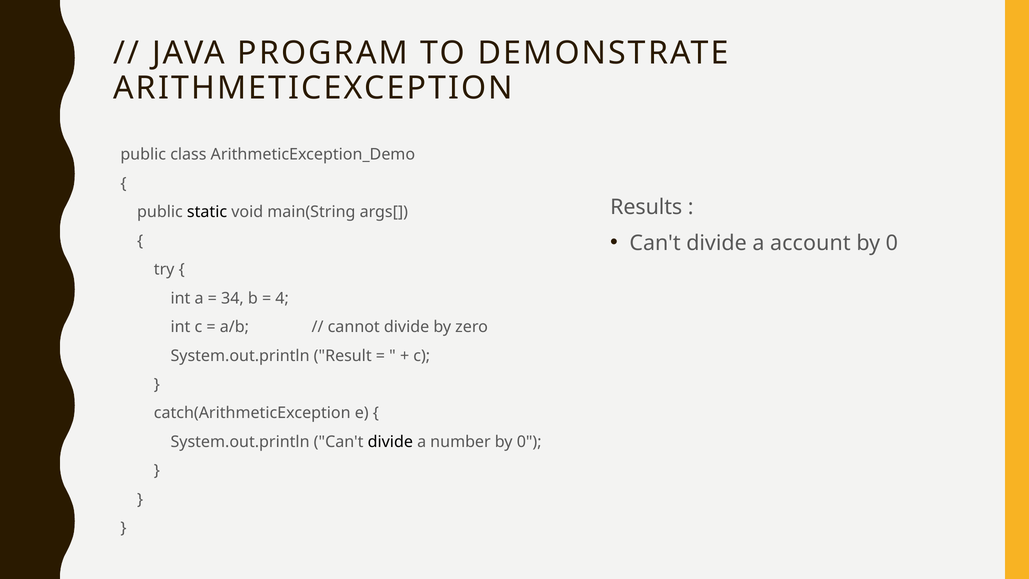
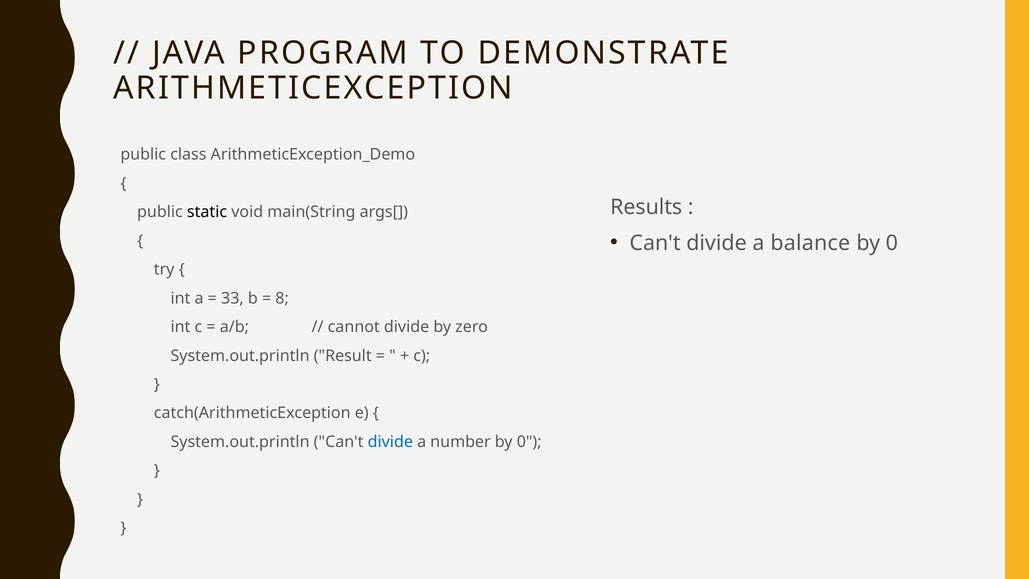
account: account -> balance
34: 34 -> 33
4: 4 -> 8
divide at (390, 442) colour: black -> blue
